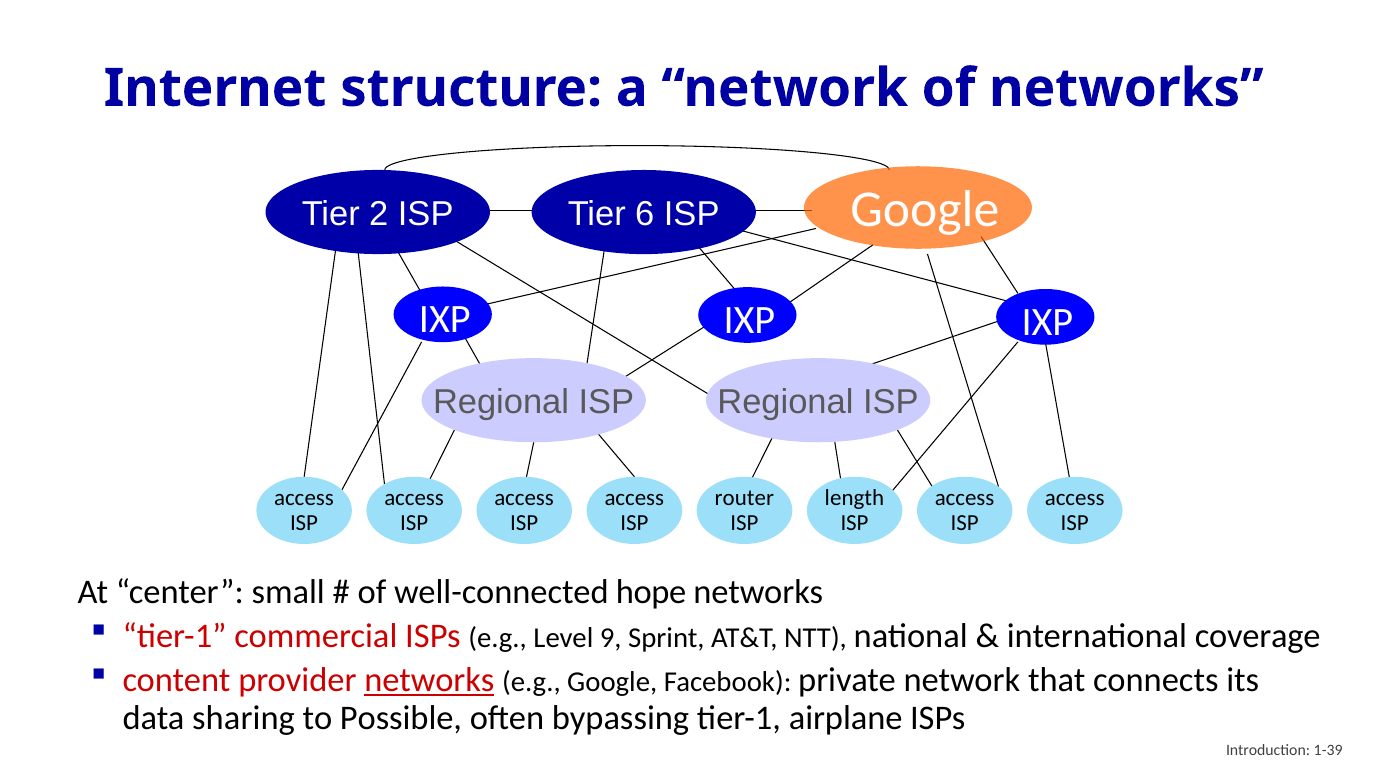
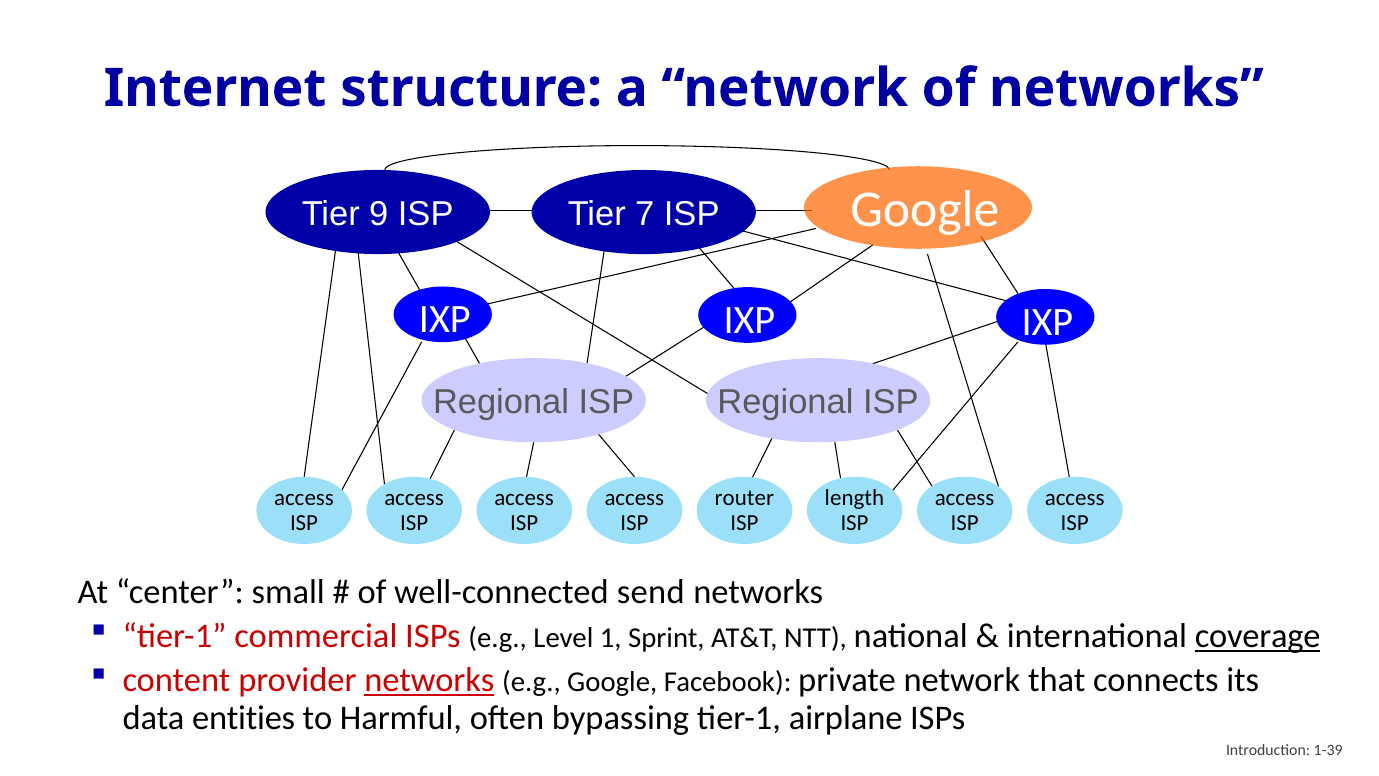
2: 2 -> 9
6: 6 -> 7
hope: hope -> send
9: 9 -> 1
coverage underline: none -> present
sharing: sharing -> entities
Possible: Possible -> Harmful
